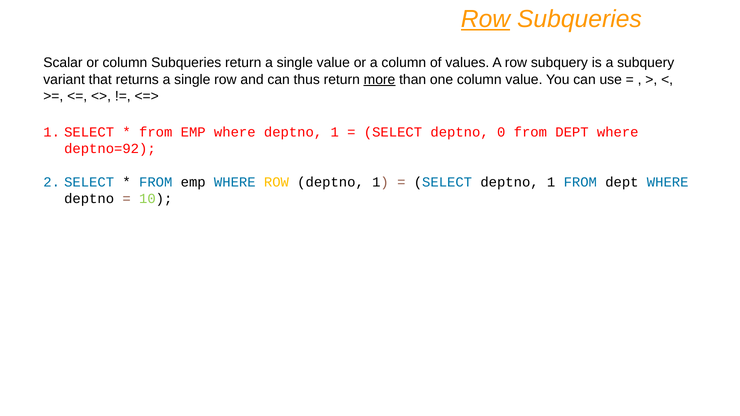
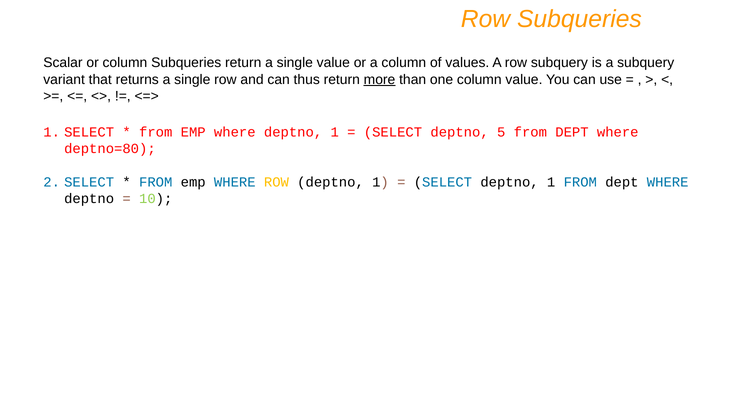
Row at (485, 19) underline: present -> none
0: 0 -> 5
deptno=92: deptno=92 -> deptno=80
